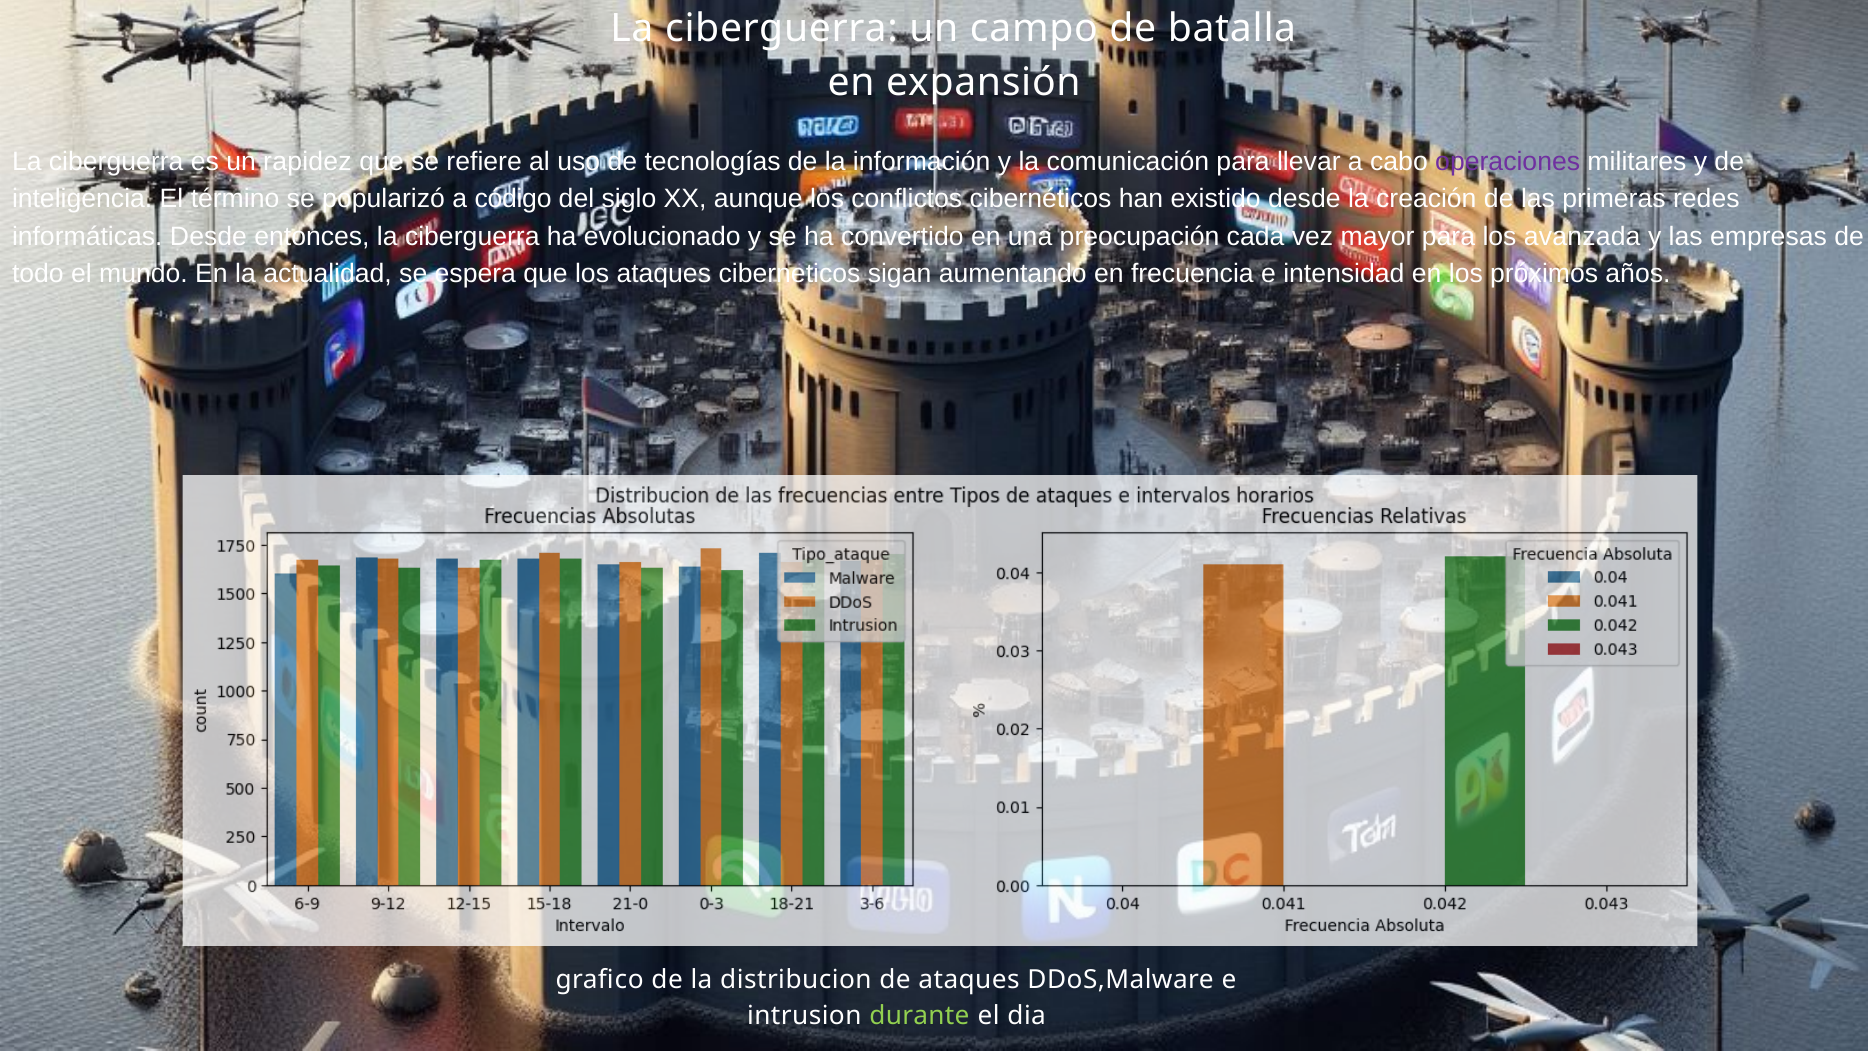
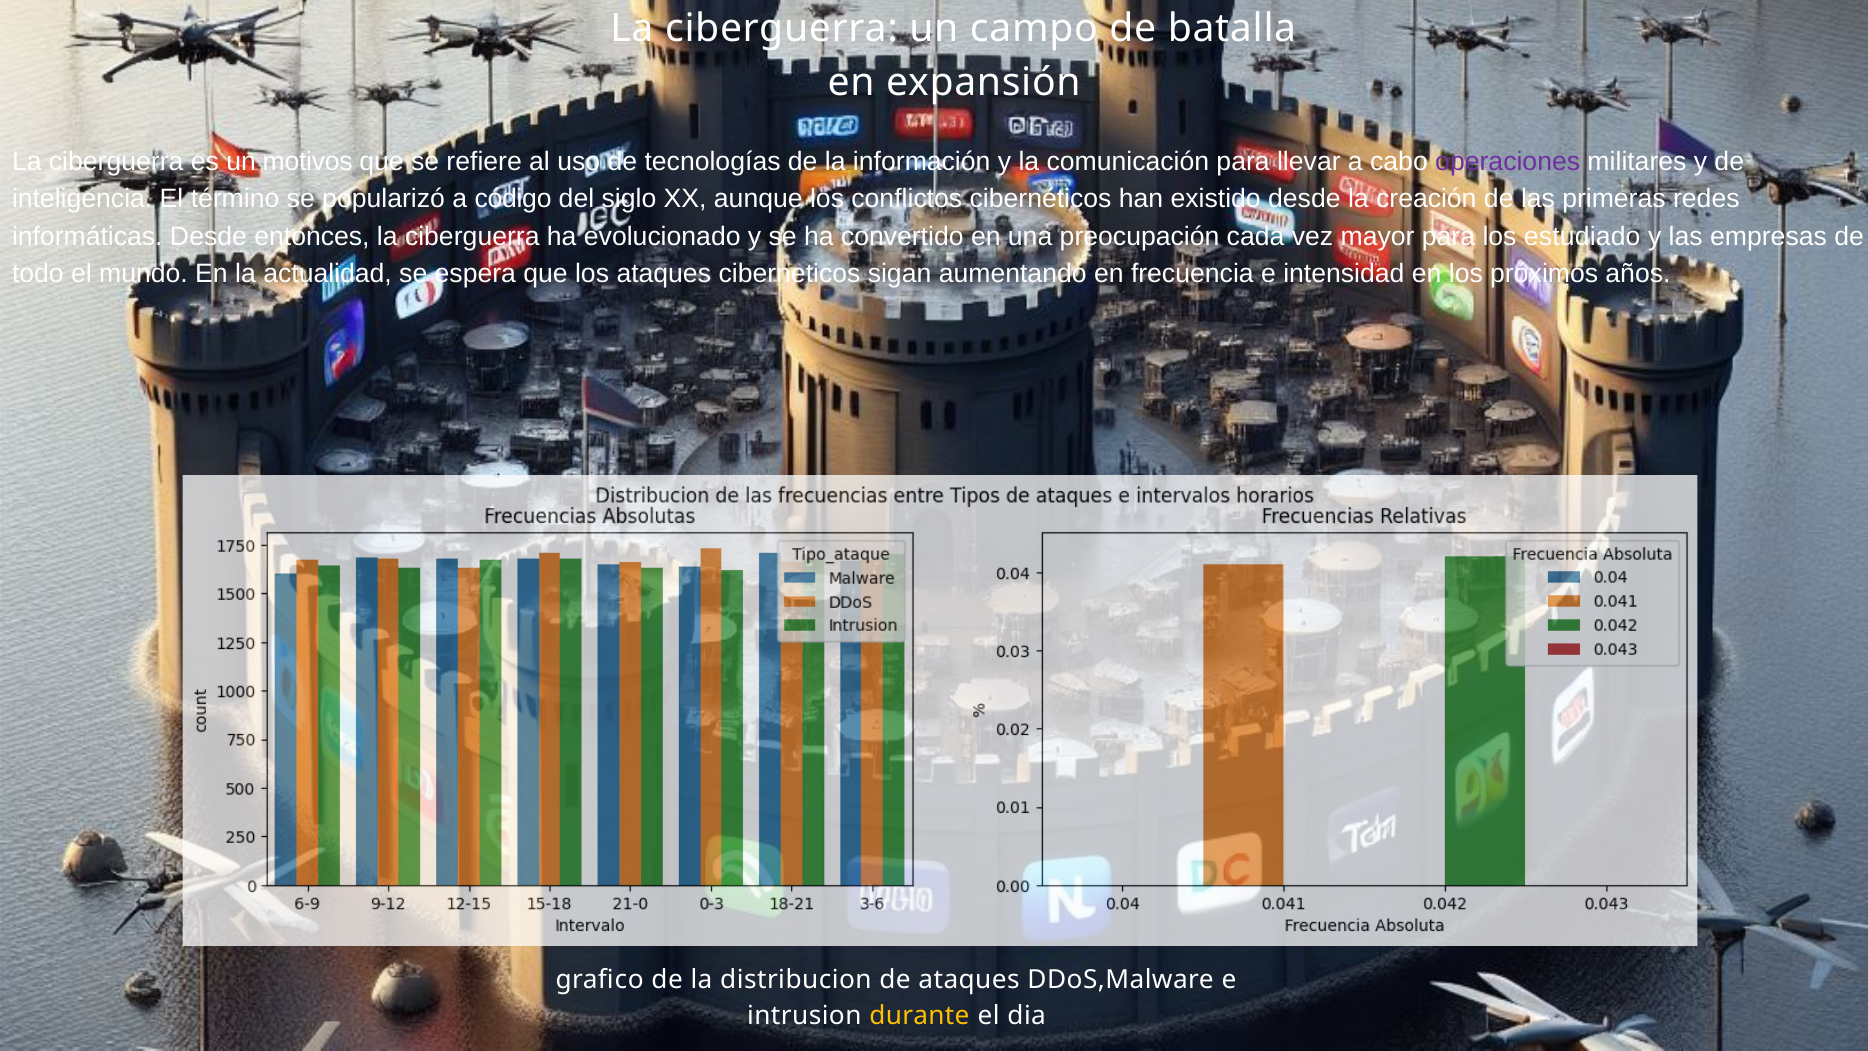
rapidez: rapidez -> motivos
avanzada: avanzada -> estudiado
durante colour: light green -> yellow
